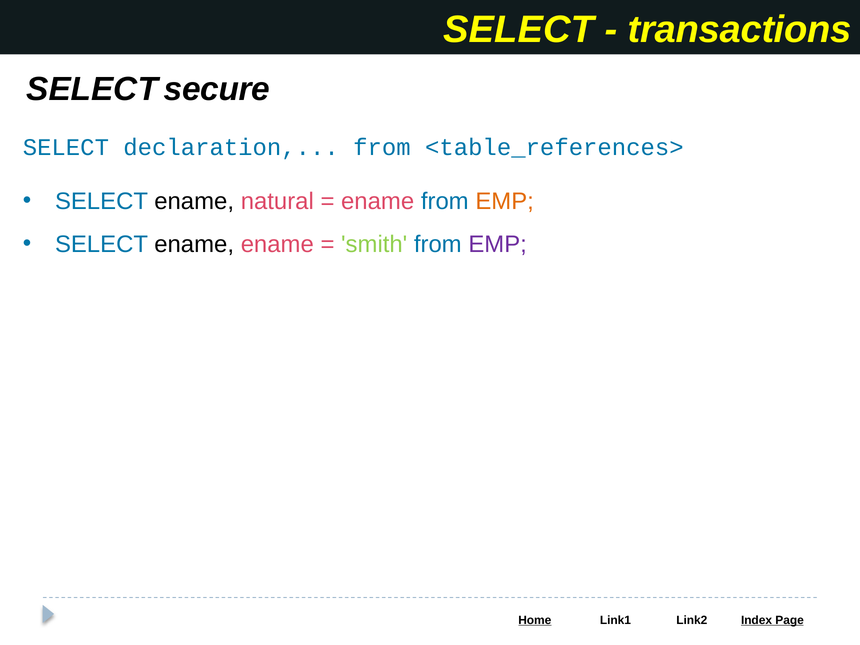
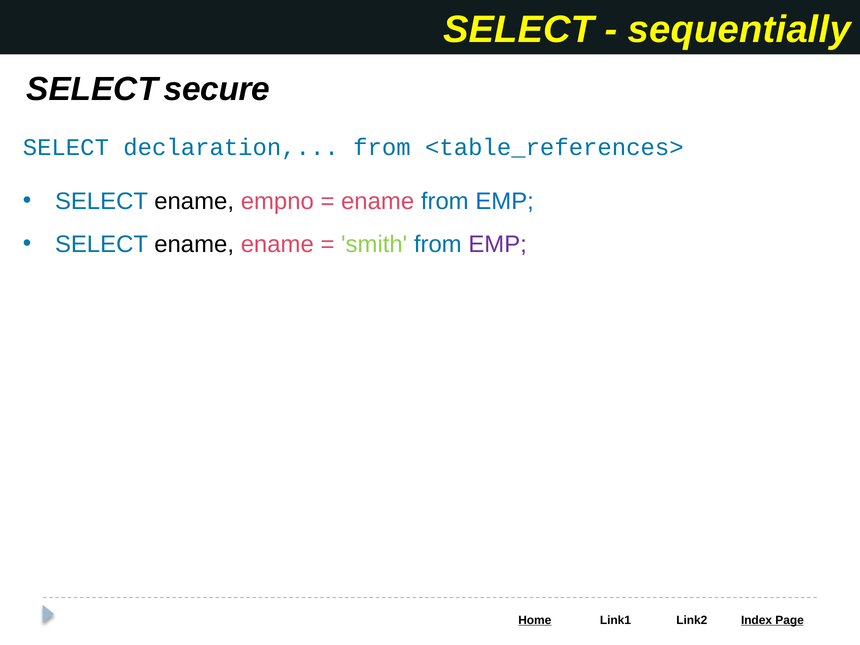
transactions: transactions -> sequentially
natural: natural -> empno
EMP at (505, 201) colour: orange -> blue
